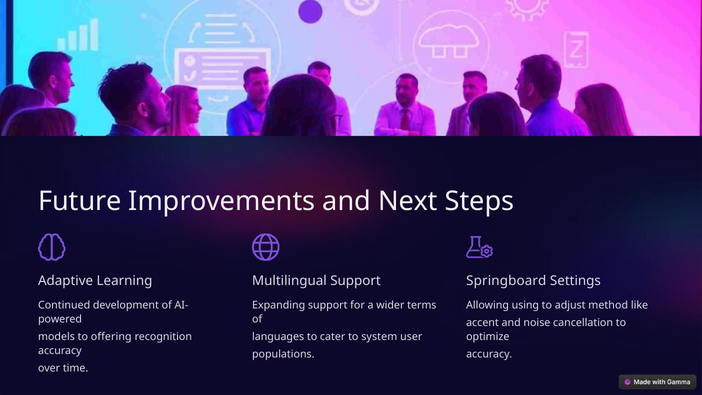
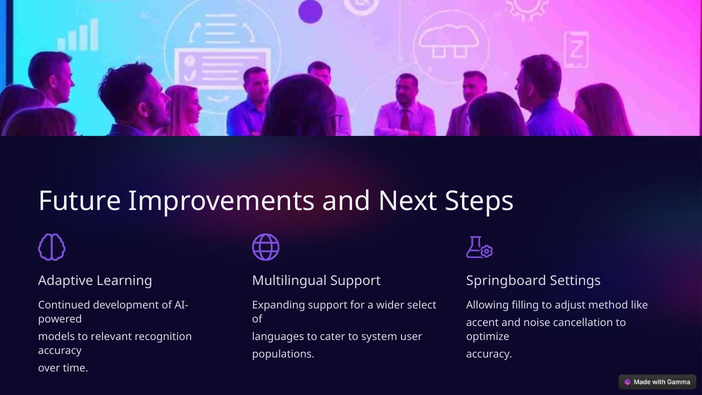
terms: terms -> select
using: using -> filling
offering: offering -> relevant
